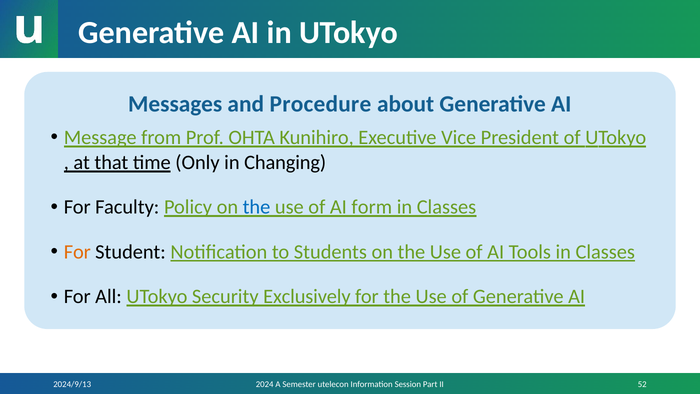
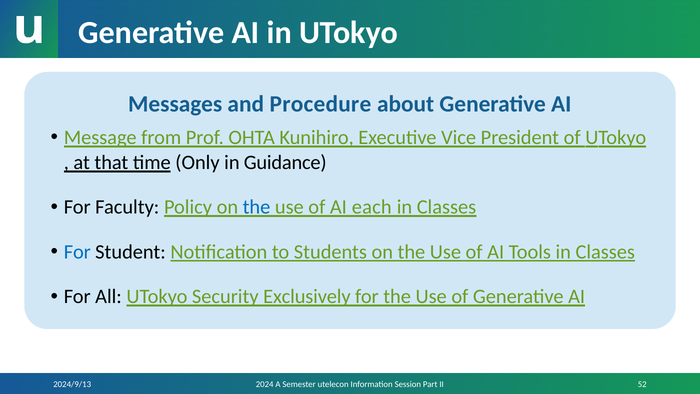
Changing: Changing -> Guidance
form: form -> each
For at (77, 252) colour: orange -> blue
